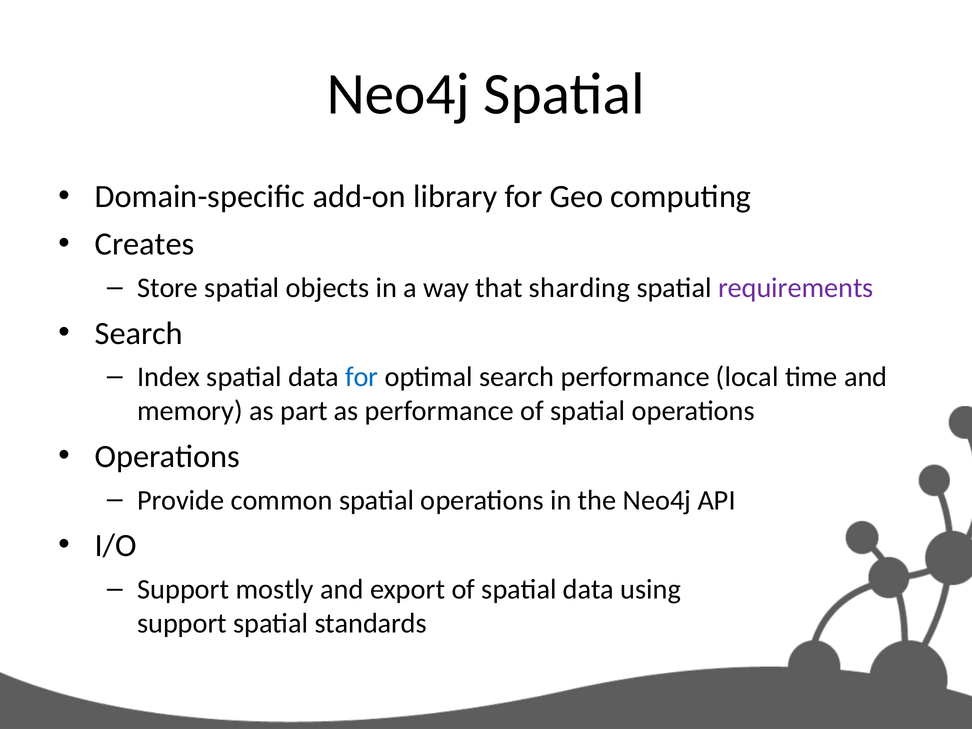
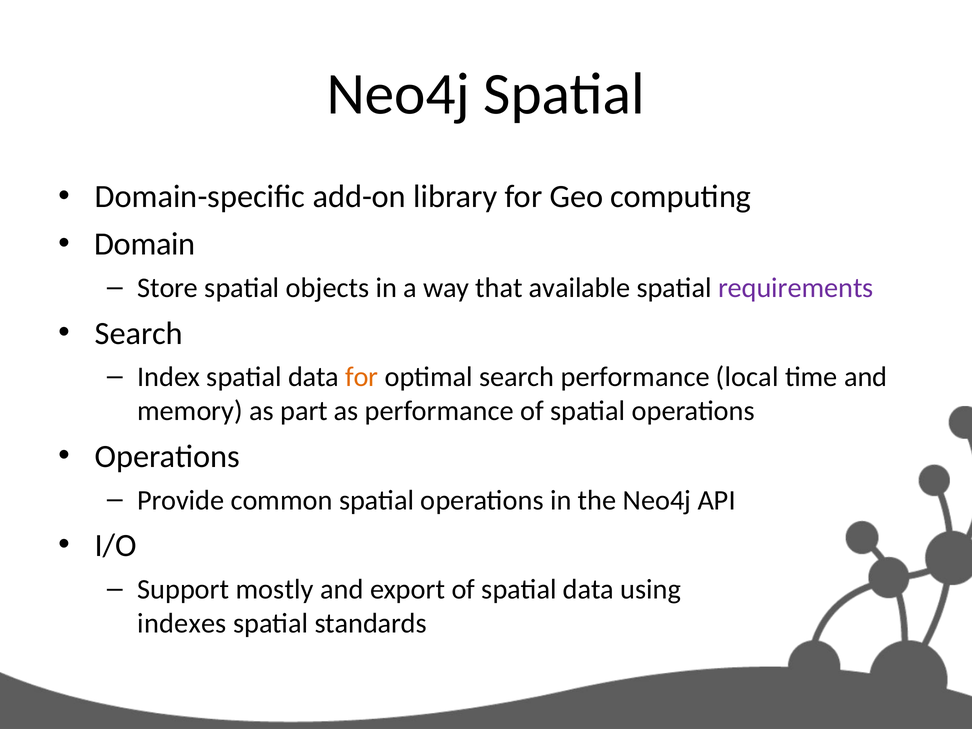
Creates: Creates -> Domain
sharding: sharding -> available
for at (362, 377) colour: blue -> orange
support at (182, 623): support -> indexes
